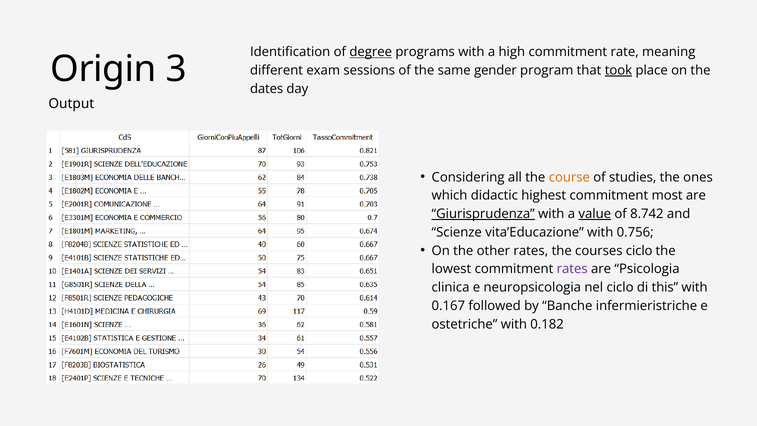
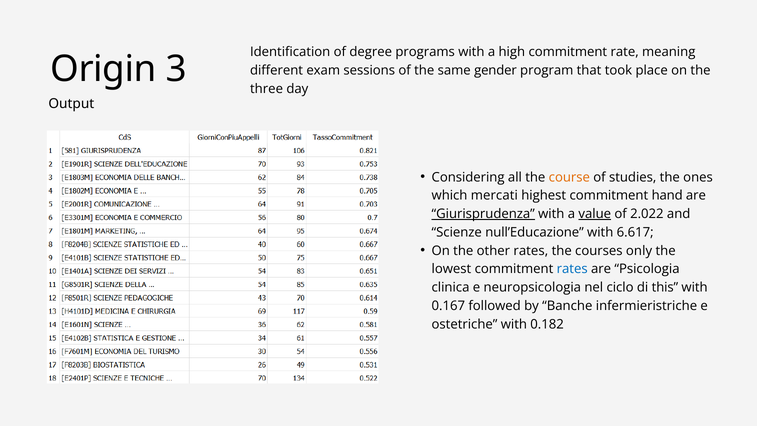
degree underline: present -> none
took underline: present -> none
dates: dates -> three
didactic: didactic -> mercati
most: most -> hand
8.742: 8.742 -> 2.022
vita’Educazione: vita’Educazione -> null’Educazione
0.756: 0.756 -> 6.617
courses ciclo: ciclo -> only
rates at (572, 269) colour: purple -> blue
